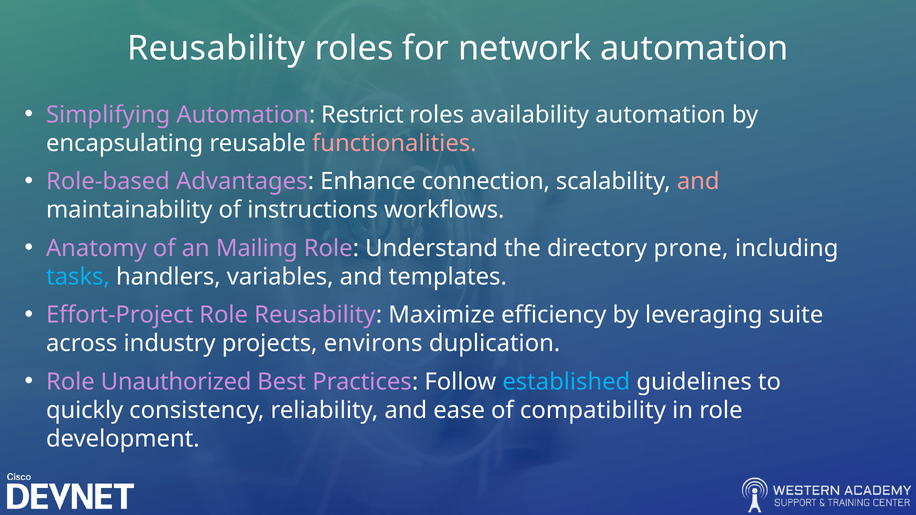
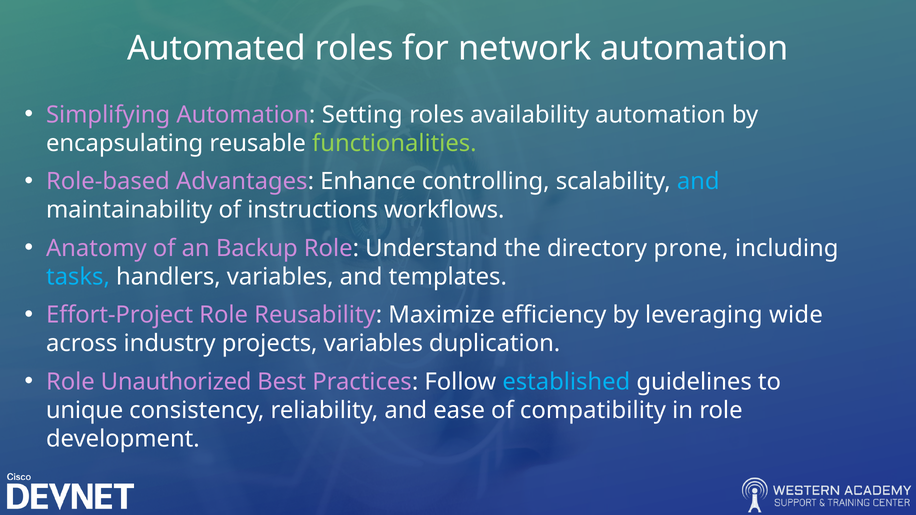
Reusability at (216, 48): Reusability -> Automated
Restrict: Restrict -> Setting
functionalities colour: pink -> light green
connection: connection -> controlling
and at (698, 182) colour: pink -> light blue
Mailing: Mailing -> Backup
suite: suite -> wide
projects environs: environs -> variables
quickly: quickly -> unique
